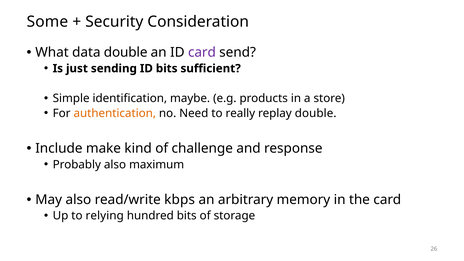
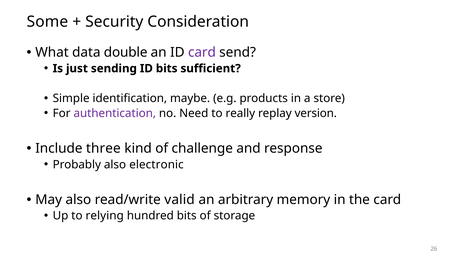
authentication colour: orange -> purple
replay double: double -> version
make: make -> three
maximum: maximum -> electronic
kbps: kbps -> valid
